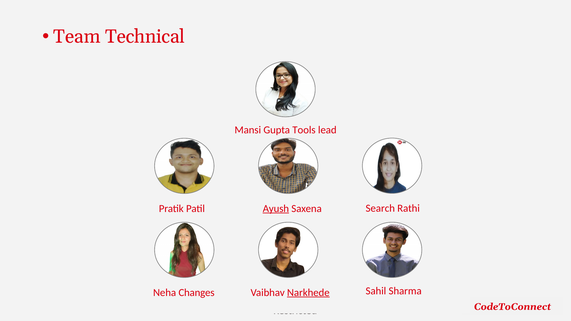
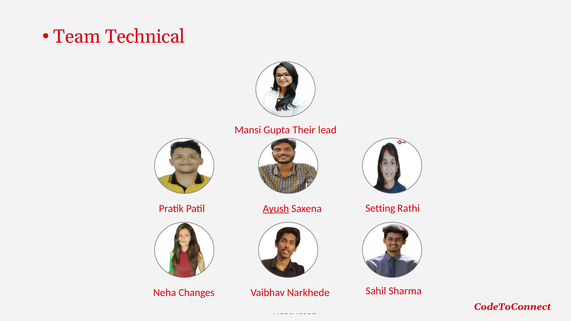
Tools: Tools -> Their
Search: Search -> Setting
Narkhede underline: present -> none
